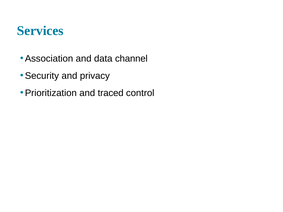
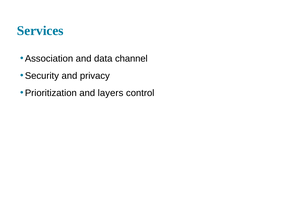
traced: traced -> layers
